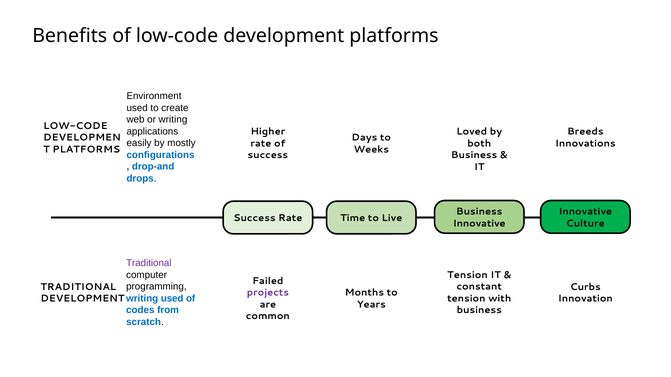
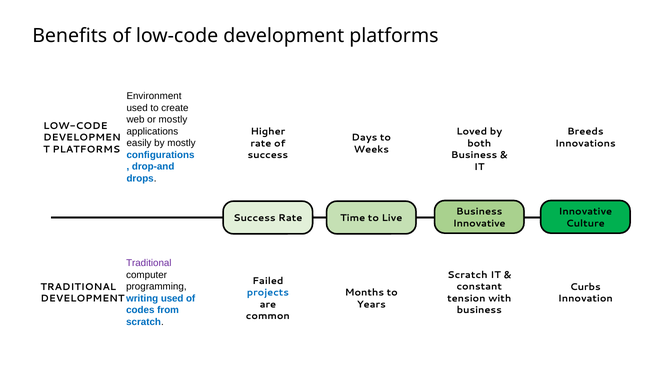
or writing: writing -> mostly
Tension at (468, 275): Tension -> Scratch
projects colour: purple -> blue
